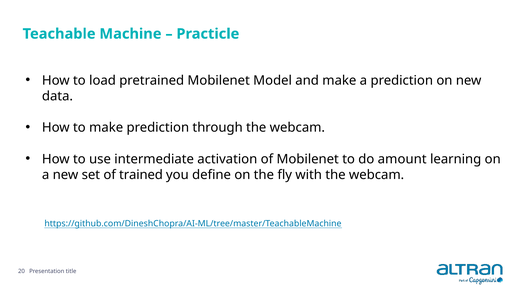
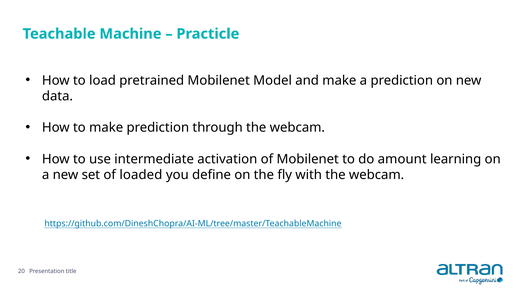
trained: trained -> loaded
